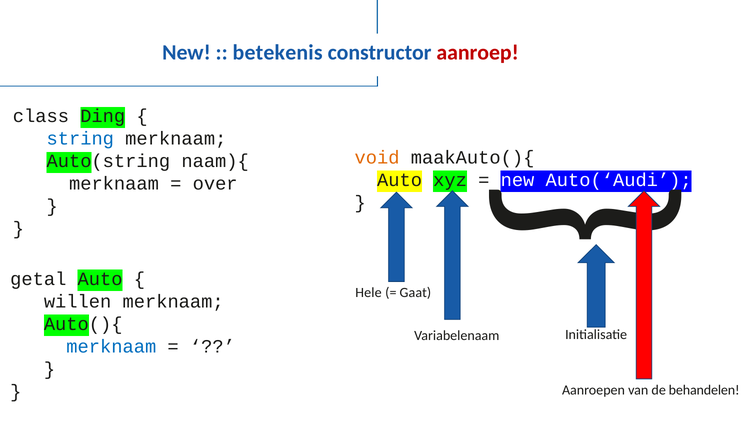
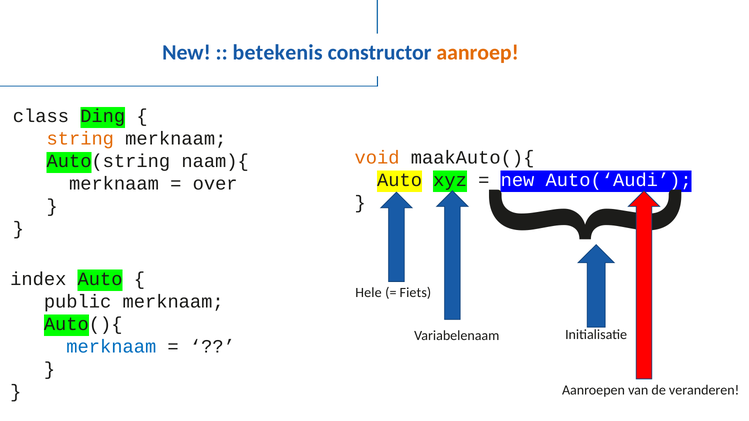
aanroep colour: red -> orange
string colour: blue -> orange
getal: getal -> index
Gaat: Gaat -> Fiets
willen: willen -> public
behandelen: behandelen -> veranderen
